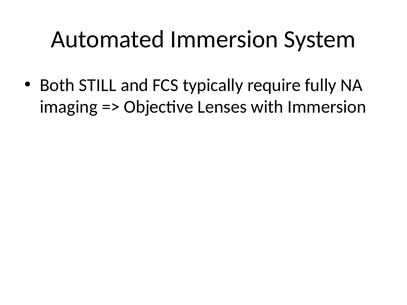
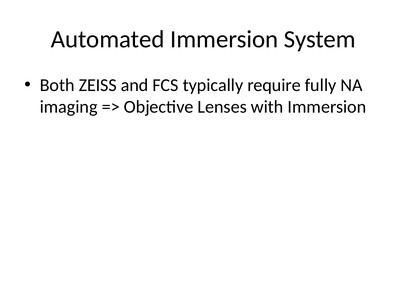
STILL: STILL -> ZEISS
